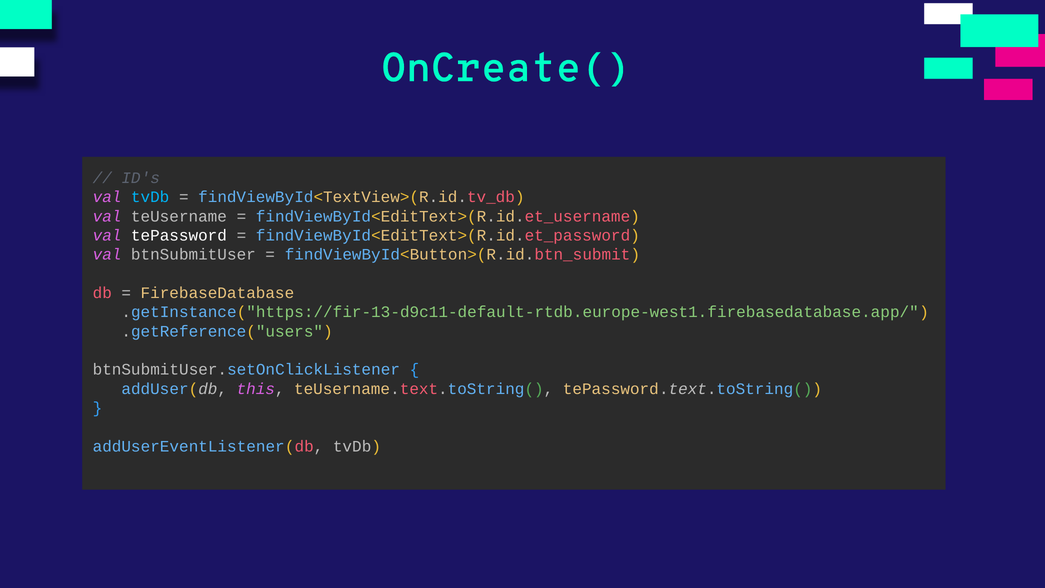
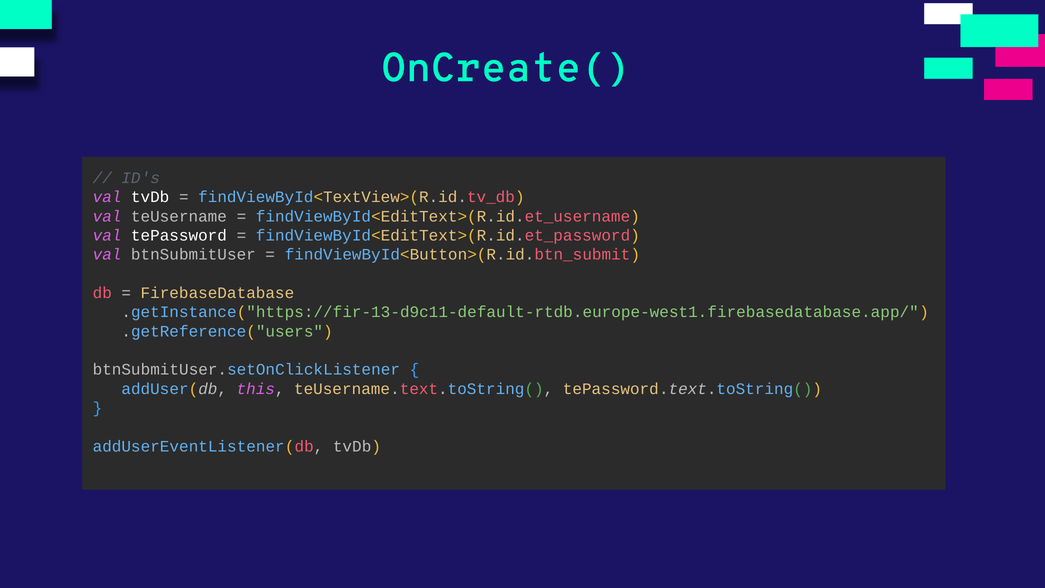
tvDb at (150, 197) colour: light blue -> white
